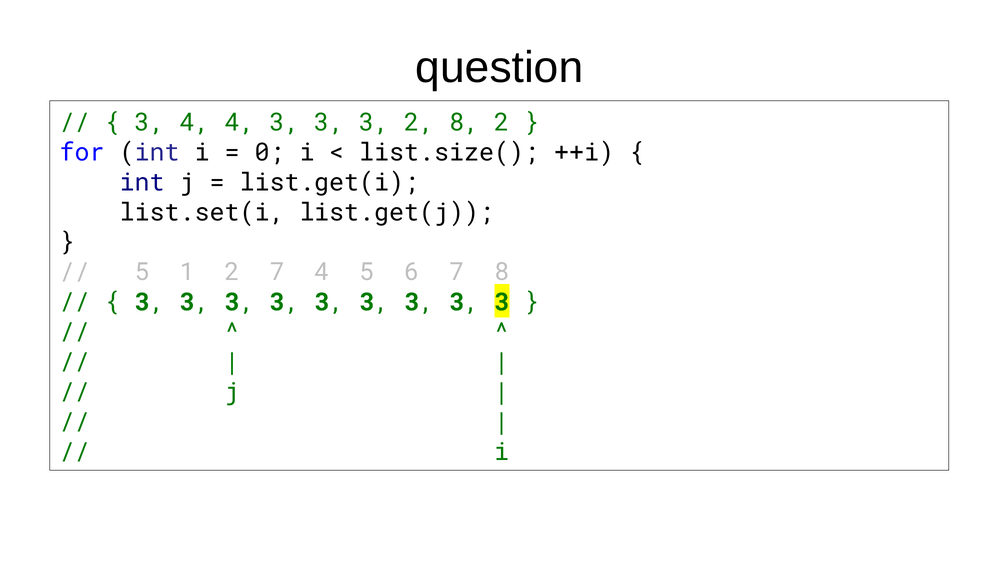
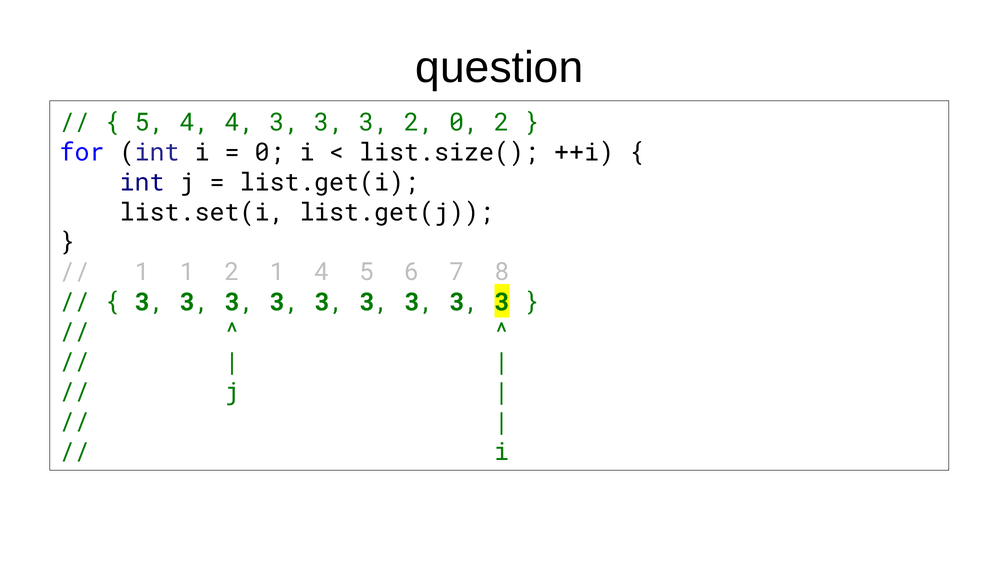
3 at (150, 122): 3 -> 5
2 8: 8 -> 0
5 at (142, 272): 5 -> 1
2 7: 7 -> 1
